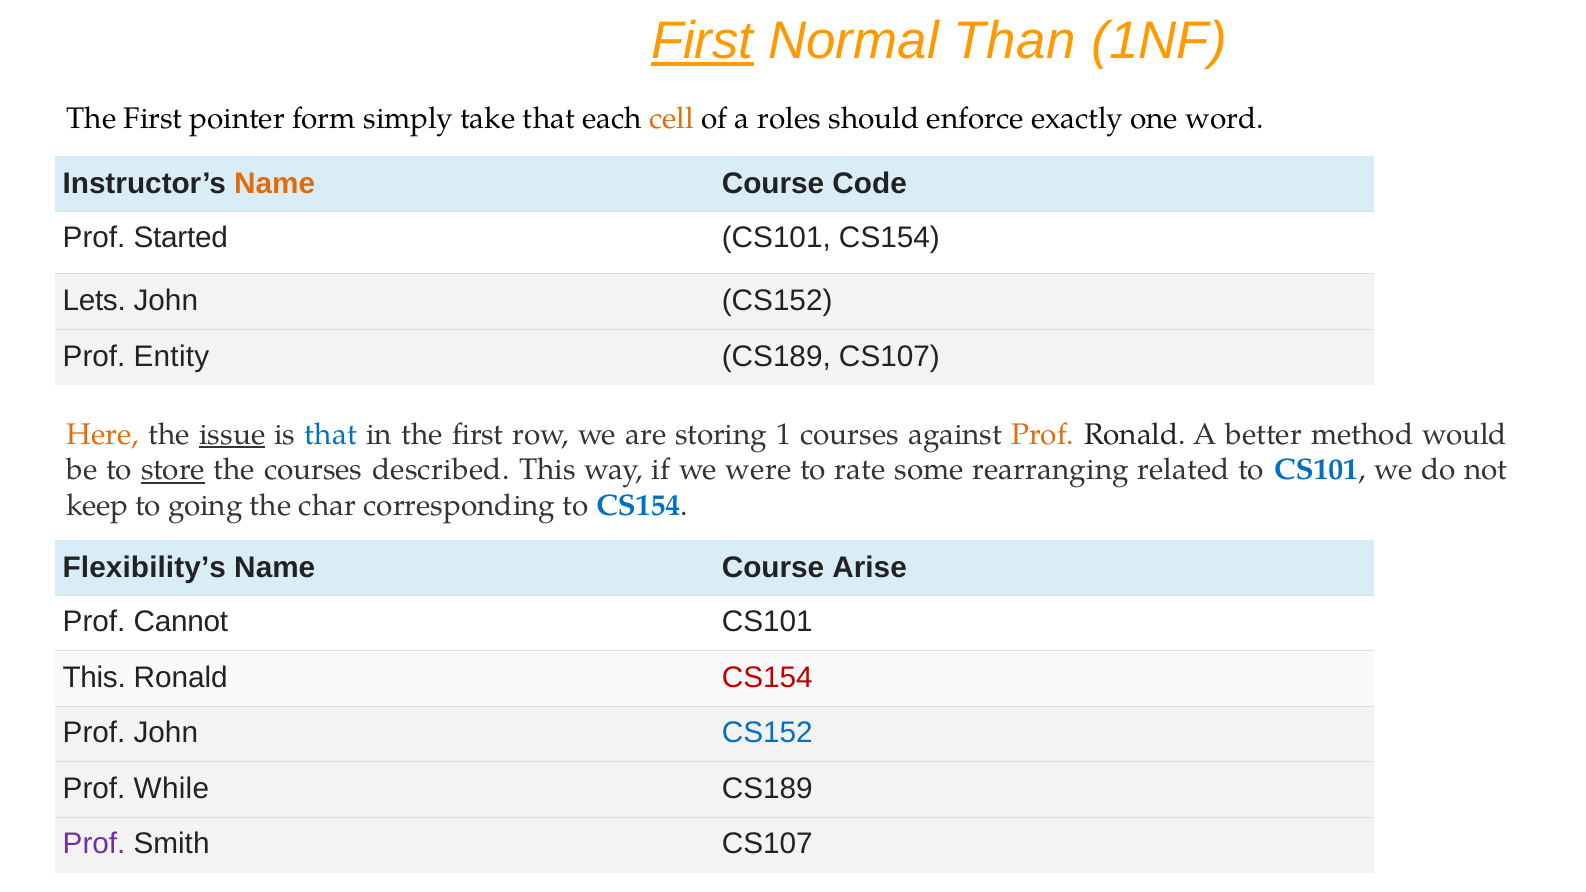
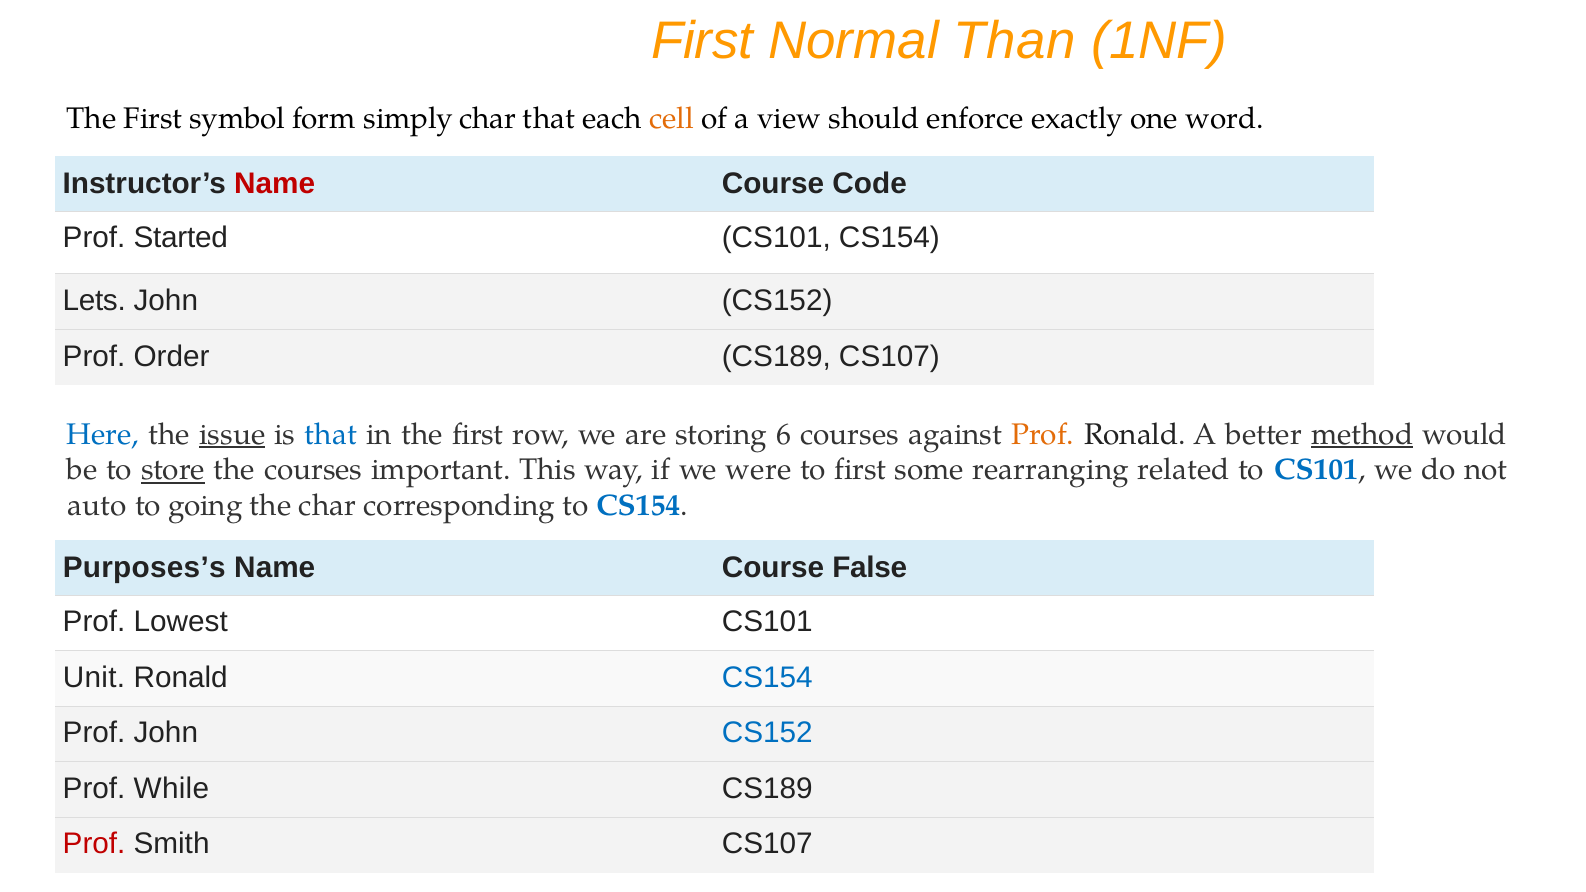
First at (702, 41) underline: present -> none
pointer: pointer -> symbol
simply take: take -> char
roles: roles -> view
Name at (275, 184) colour: orange -> red
Entity: Entity -> Order
Here colour: orange -> blue
1: 1 -> 6
method underline: none -> present
described: described -> important
to rate: rate -> first
keep: keep -> auto
Flexibility’s: Flexibility’s -> Purposes’s
Arise: Arise -> False
Cannot: Cannot -> Lowest
This at (94, 678): This -> Unit
CS154 at (767, 678) colour: red -> blue
Prof at (94, 844) colour: purple -> red
